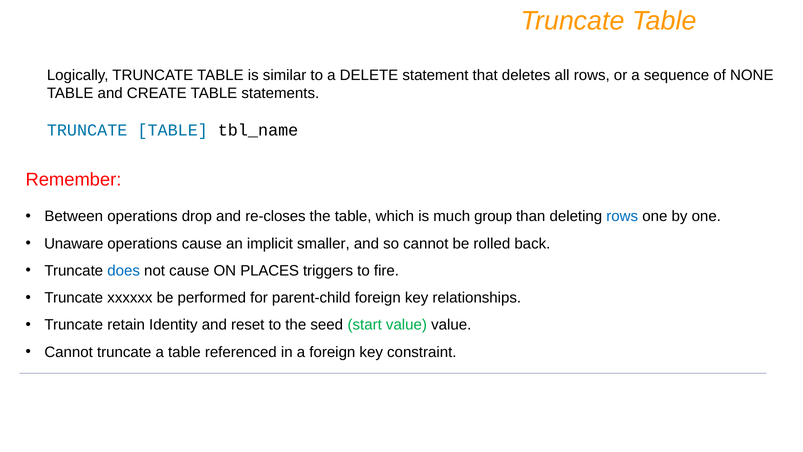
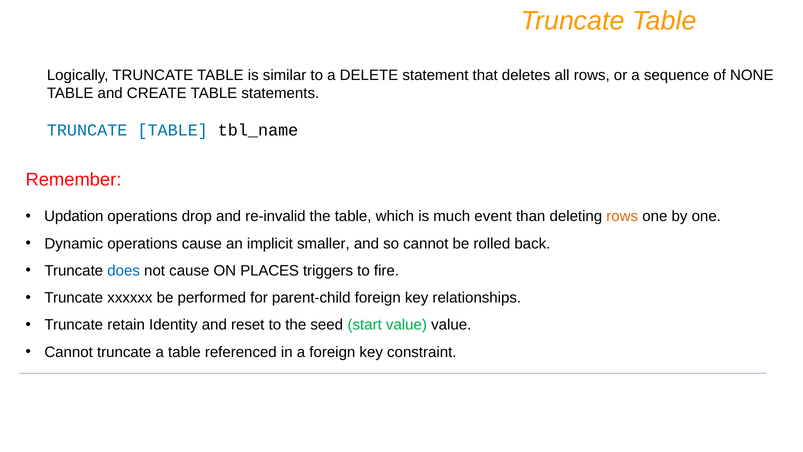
Between: Between -> Updation
re-closes: re-closes -> re-invalid
group: group -> event
rows at (622, 216) colour: blue -> orange
Unaware: Unaware -> Dynamic
